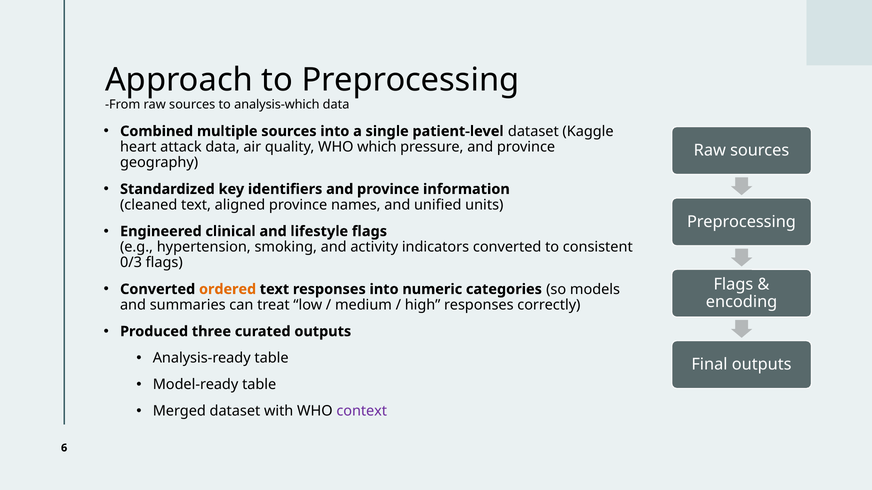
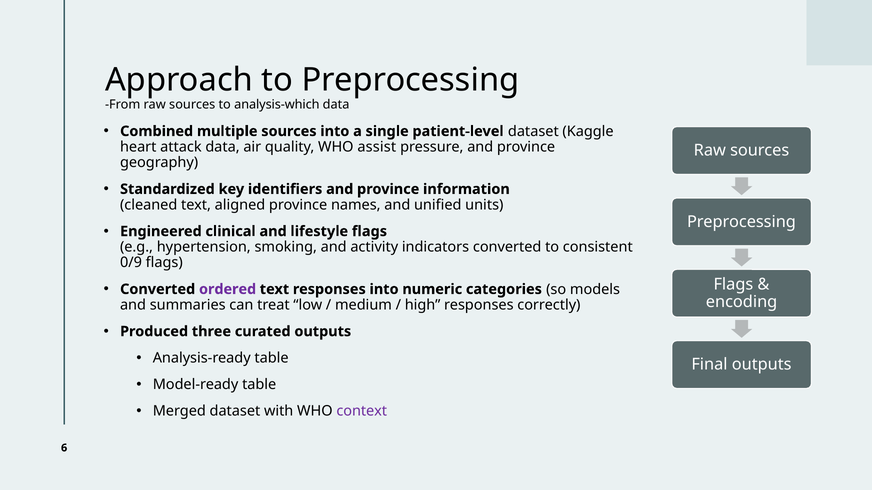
which: which -> assist
0/3: 0/3 -> 0/9
ordered colour: orange -> purple
